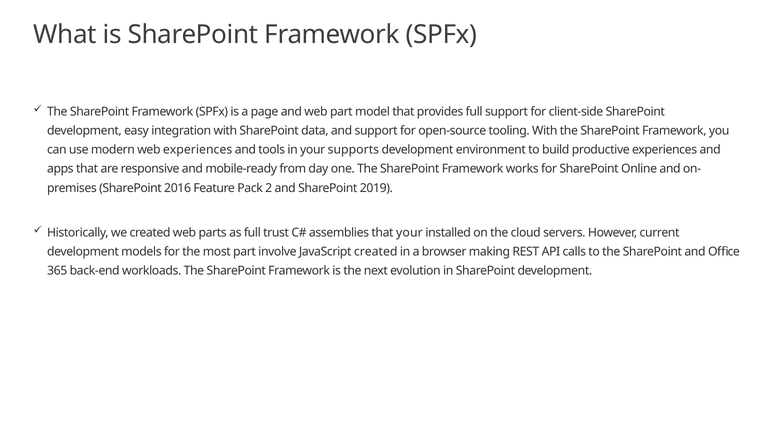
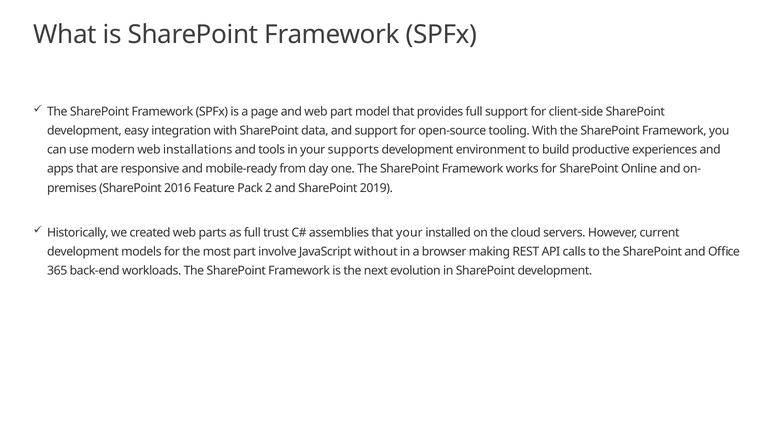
web experiences: experiences -> installations
JavaScript created: created -> without
